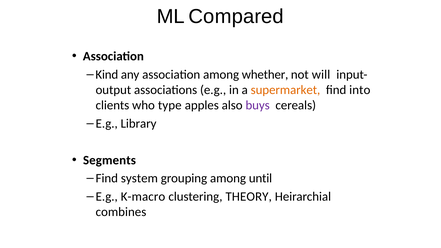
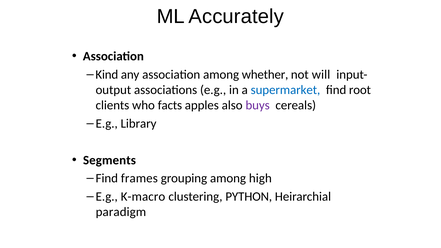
Compared: Compared -> Accurately
supermarket colour: orange -> blue
into: into -> root
type: type -> facts
system: system -> frames
until: until -> high
THEORY: THEORY -> PYTHON
combines: combines -> paradigm
